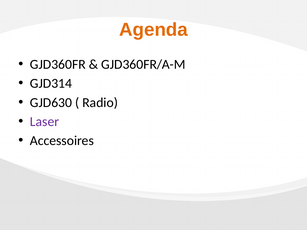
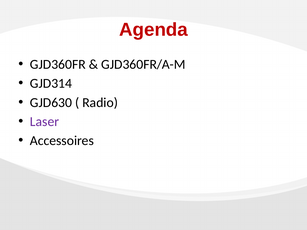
Agenda colour: orange -> red
